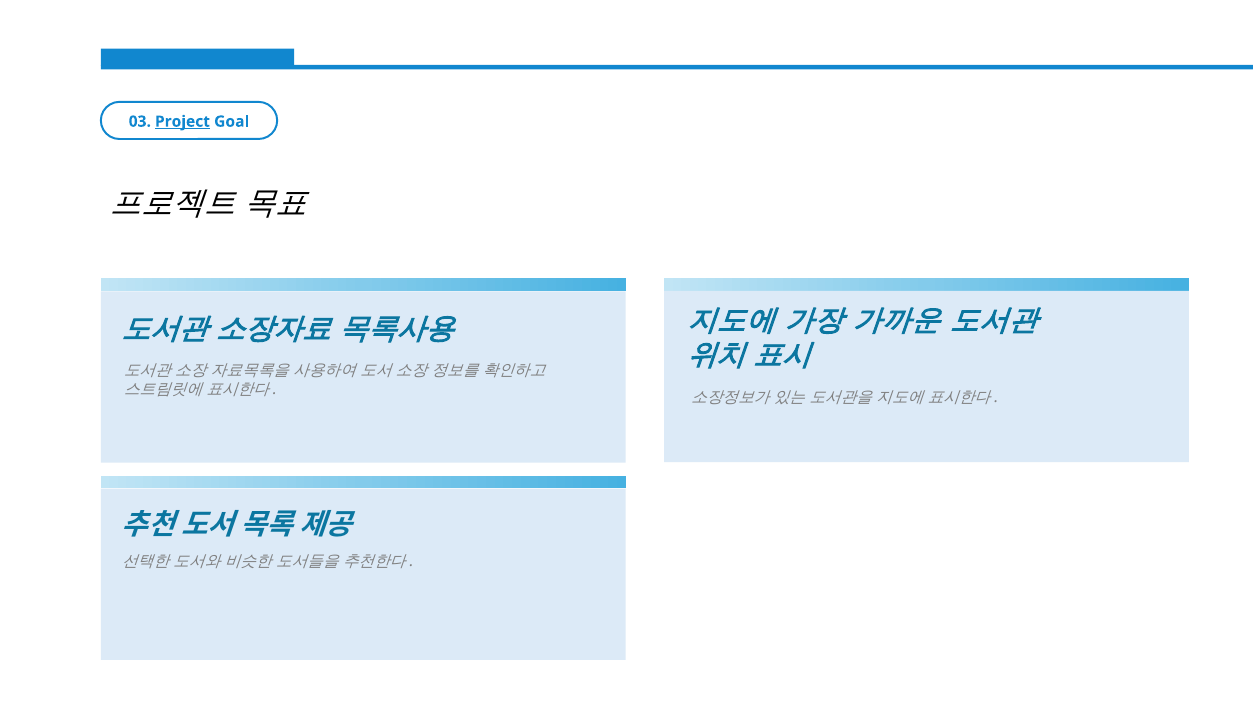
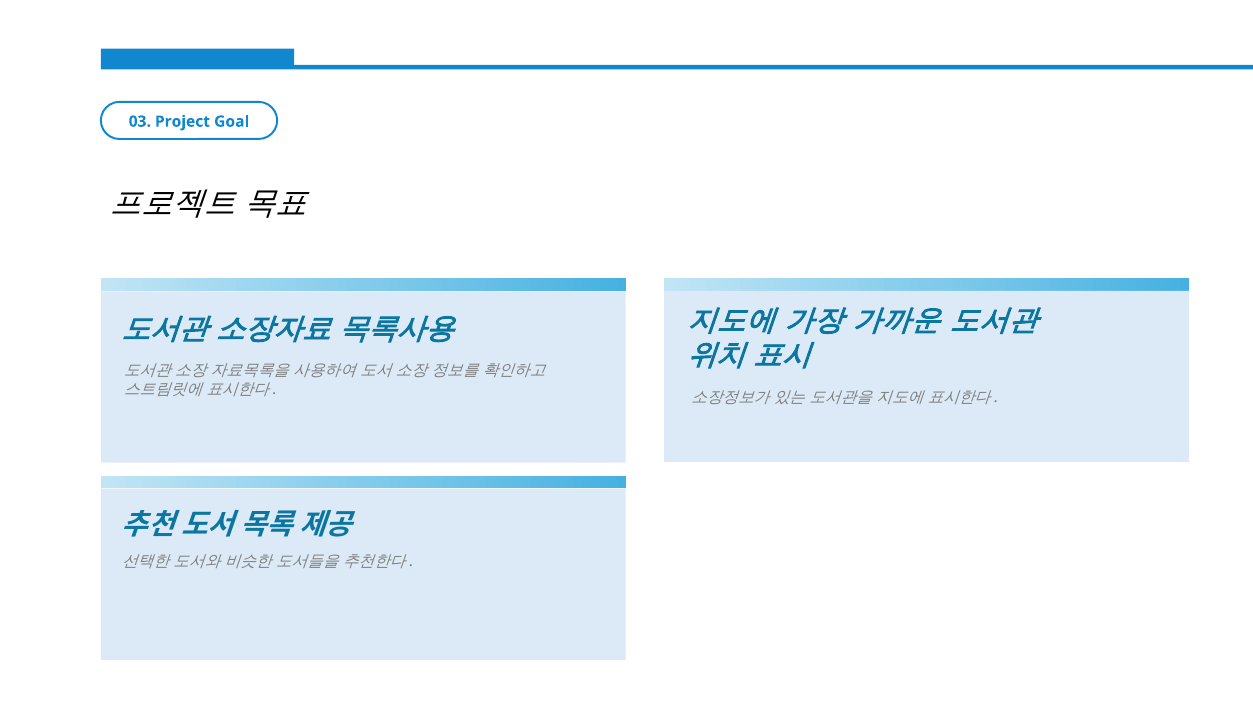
Project underline: present -> none
